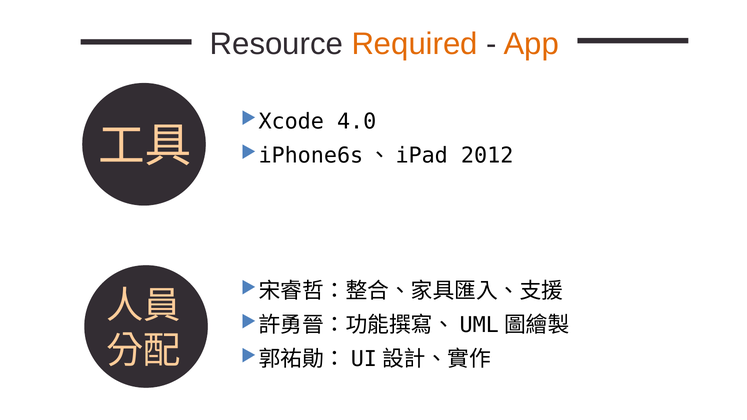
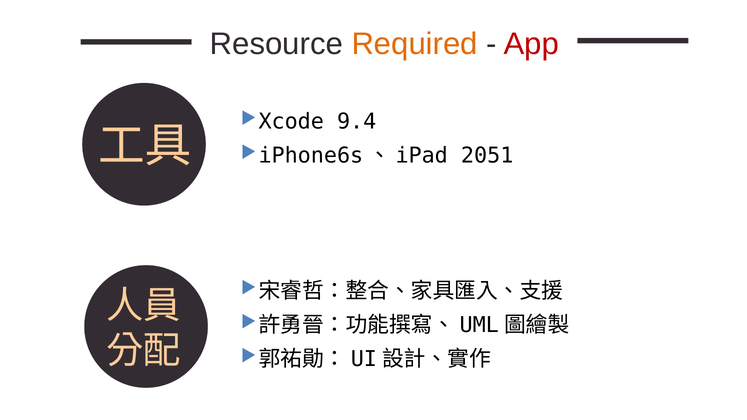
App colour: orange -> red
4.0: 4.0 -> 9.4
2012: 2012 -> 2051
